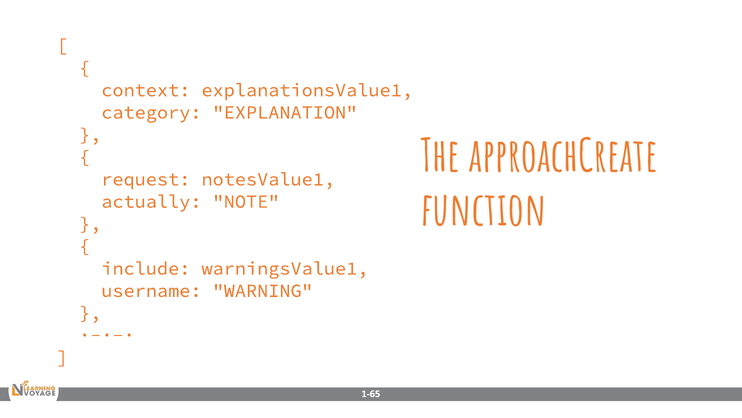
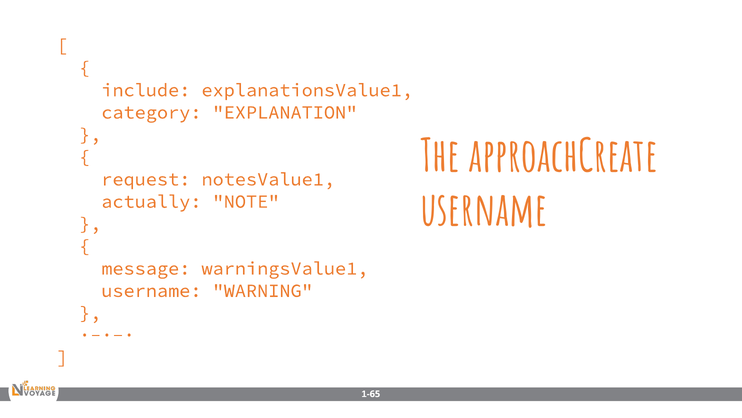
context: context -> include
function at (484, 211): function -> username
include: include -> message
